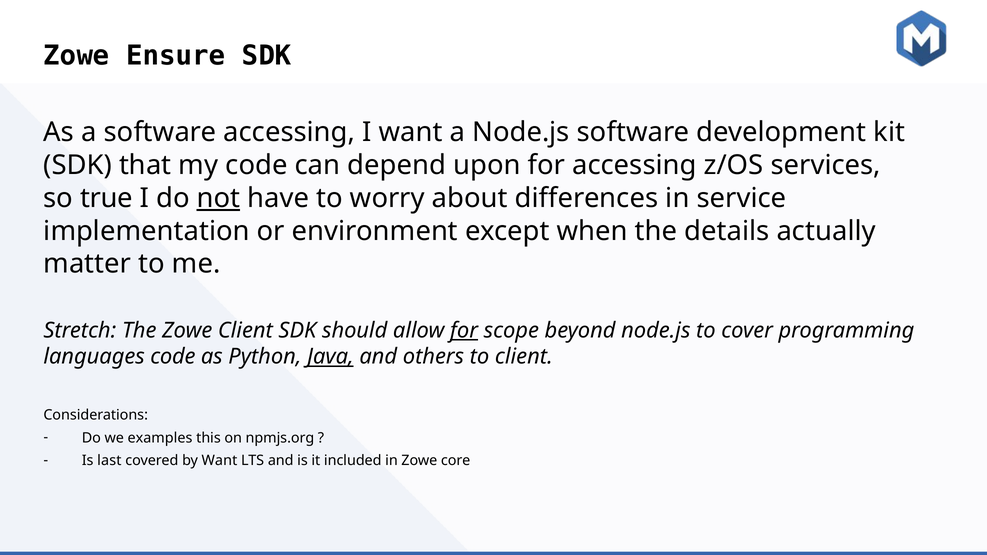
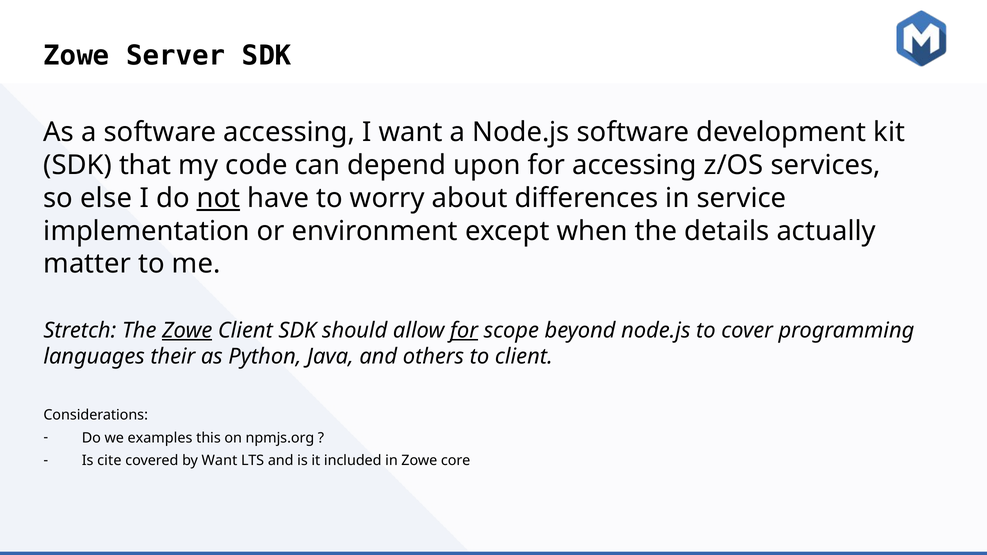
Ensure: Ensure -> Server
true: true -> else
Zowe at (187, 331) underline: none -> present
languages code: code -> their
Java underline: present -> none
last: last -> cite
